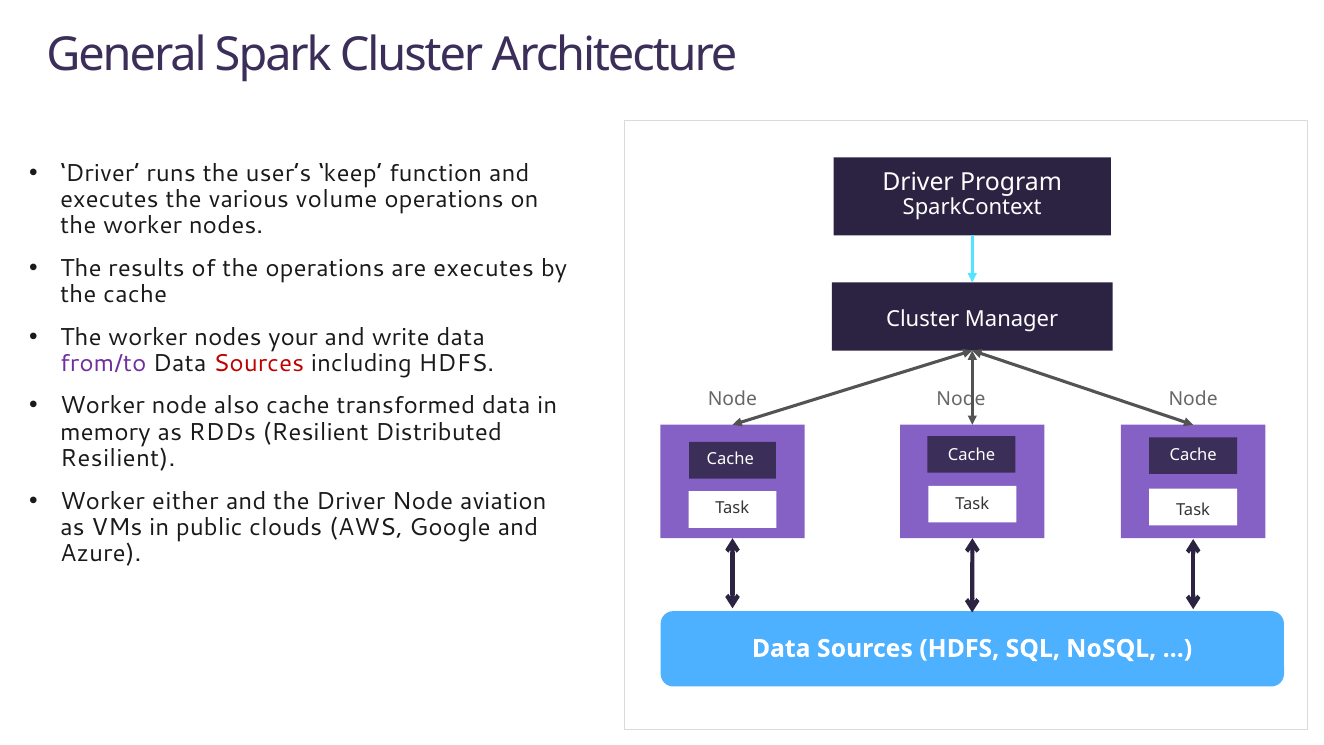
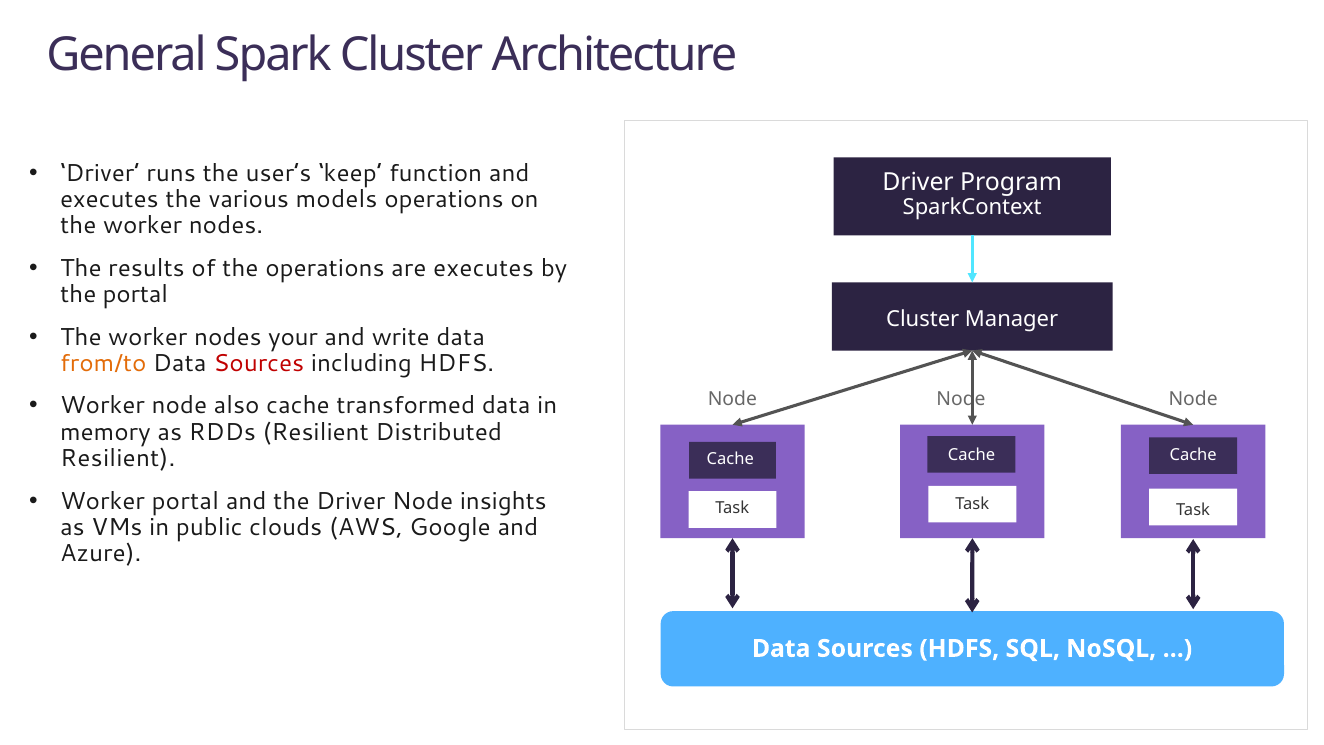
volume: volume -> models
the cache: cache -> portal
from/to colour: purple -> orange
Worker either: either -> portal
aviation: aviation -> insights
